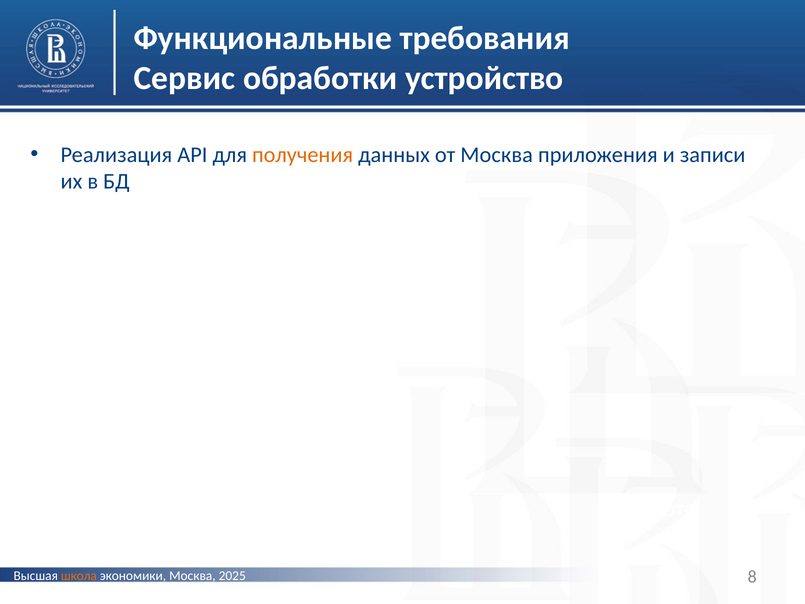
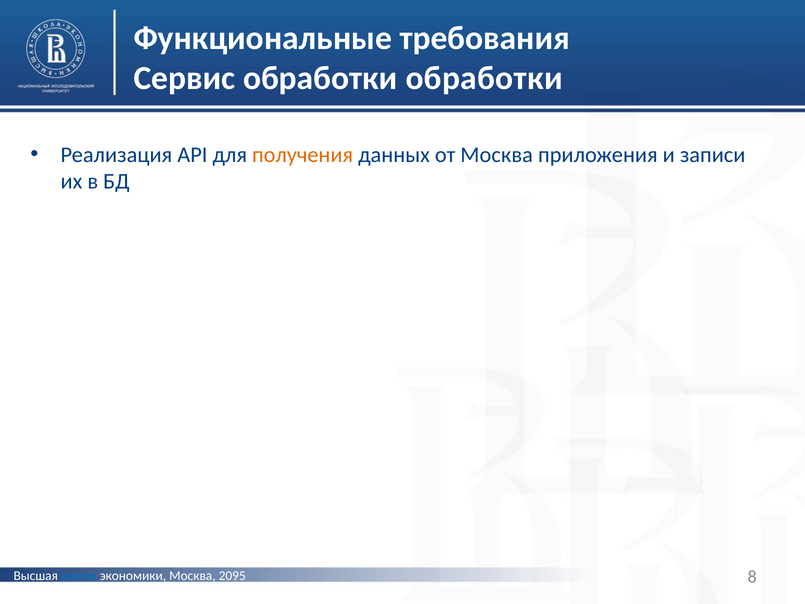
обработки устройство: устройство -> обработки
школа colour: orange -> blue
2025: 2025 -> 2095
